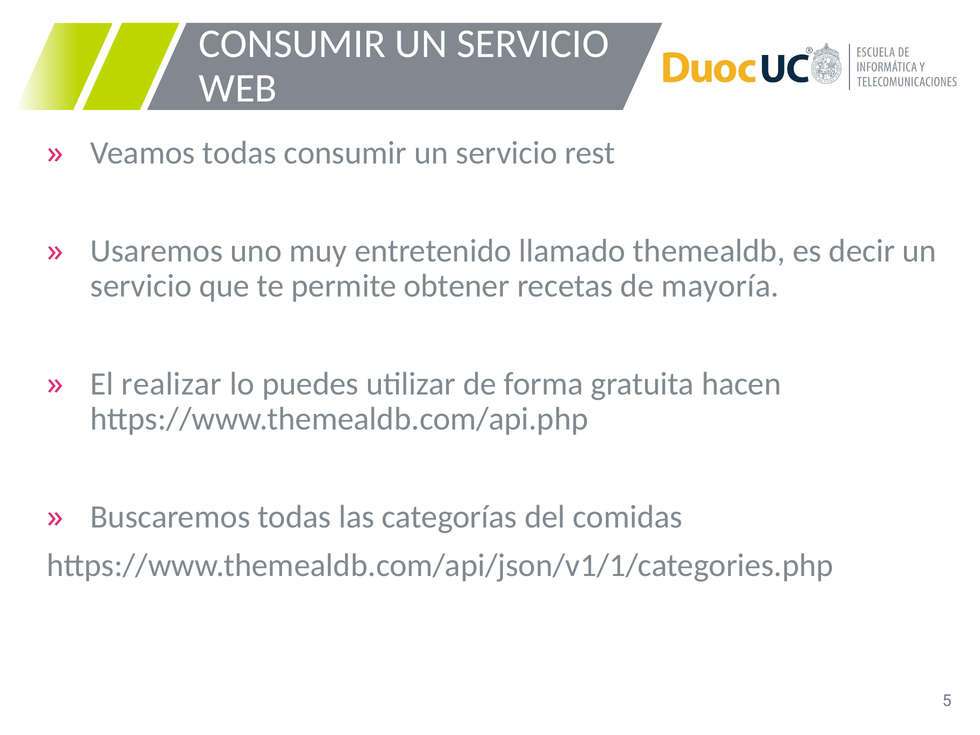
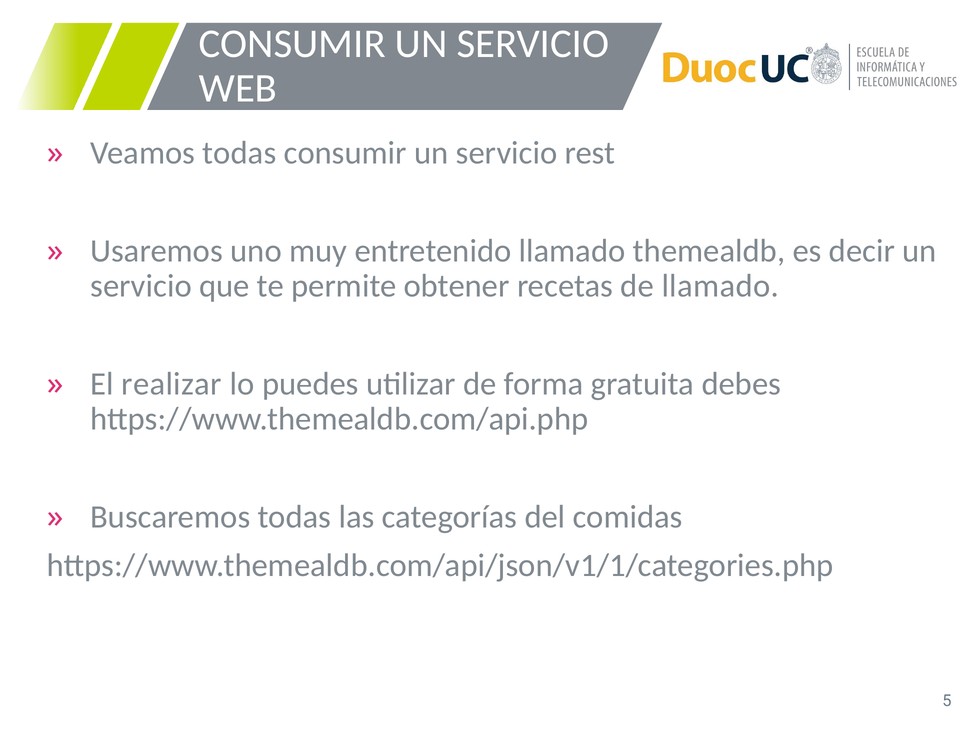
de mayoría: mayoría -> llamado
hacen: hacen -> debes
